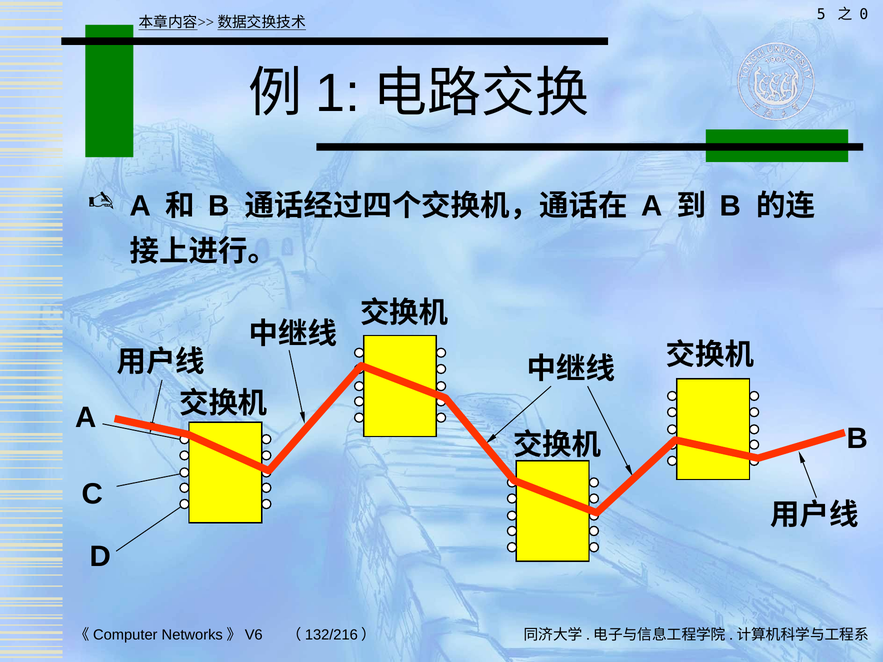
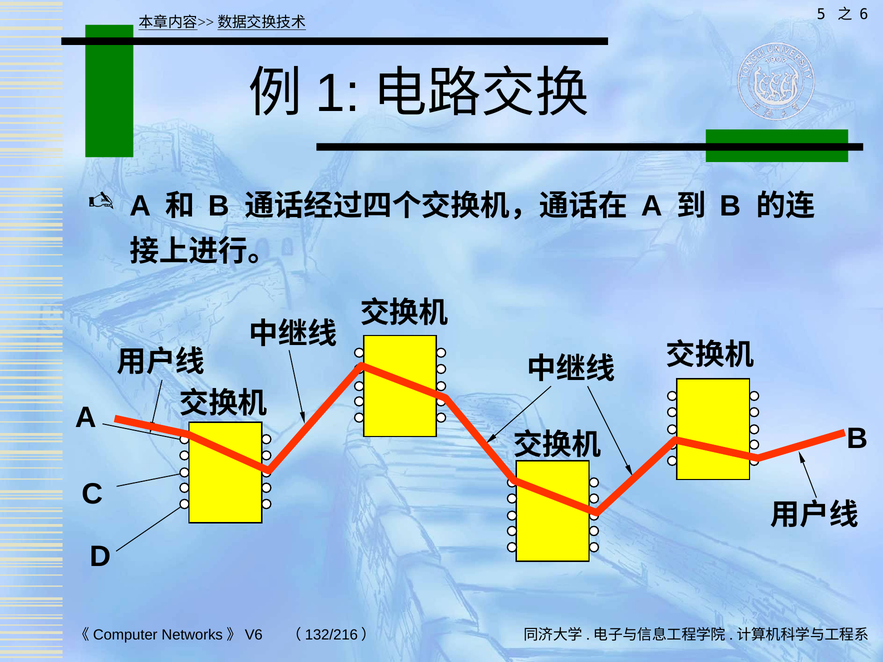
0: 0 -> 6
